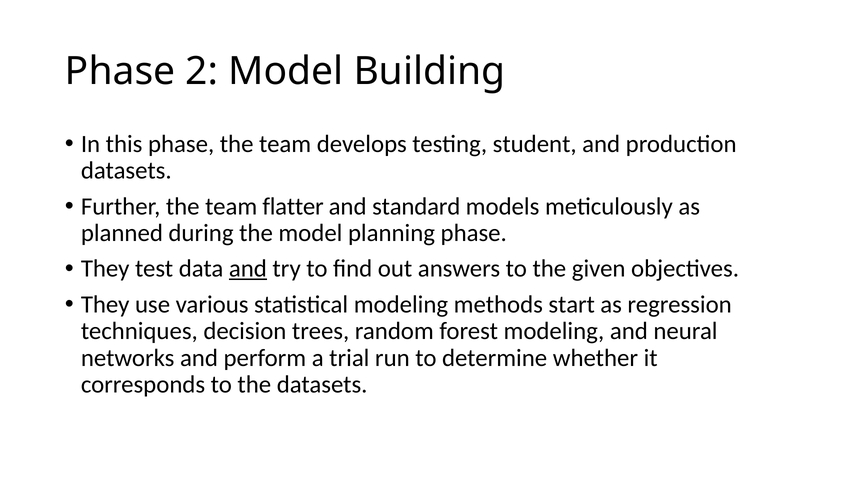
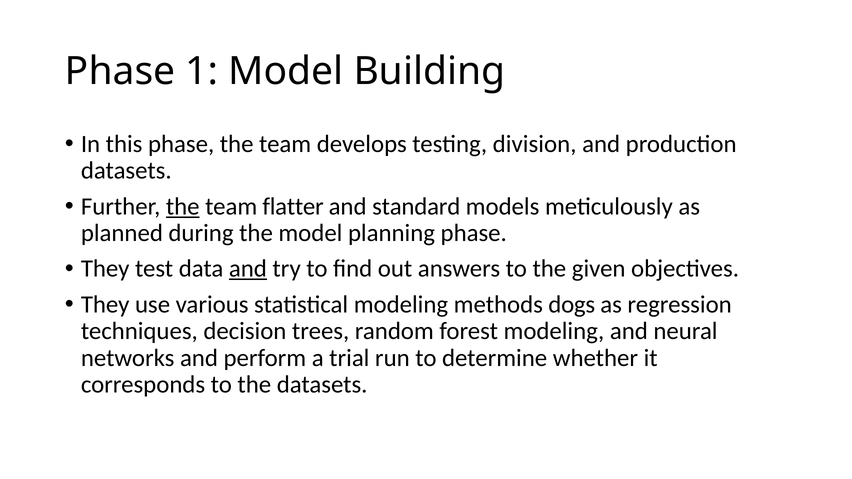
2: 2 -> 1
student: student -> division
the at (183, 206) underline: none -> present
start: start -> dogs
